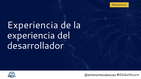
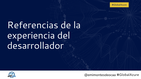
Experiencia at (33, 25): Experiencia -> Referencias
